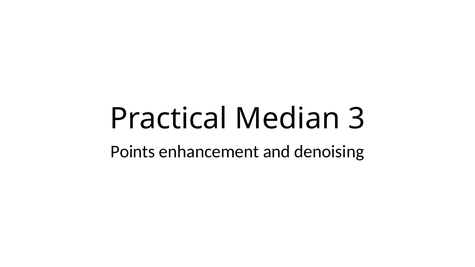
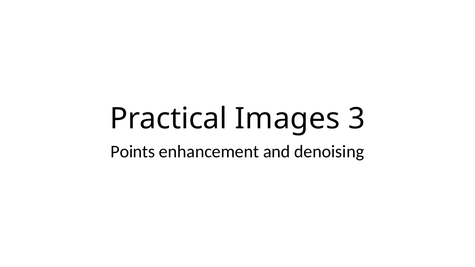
Median: Median -> Images
